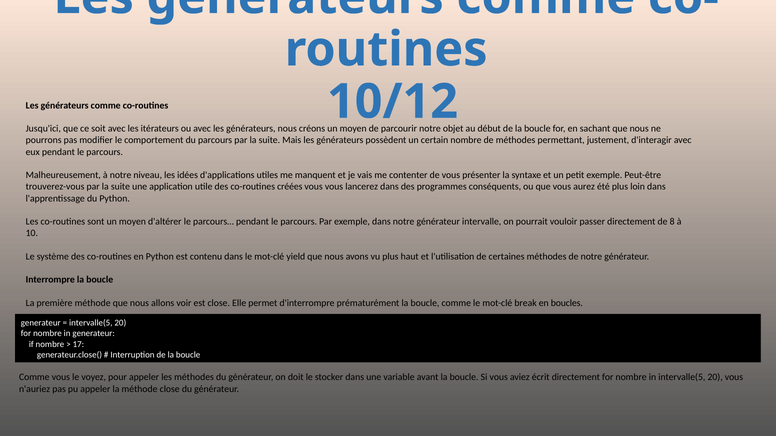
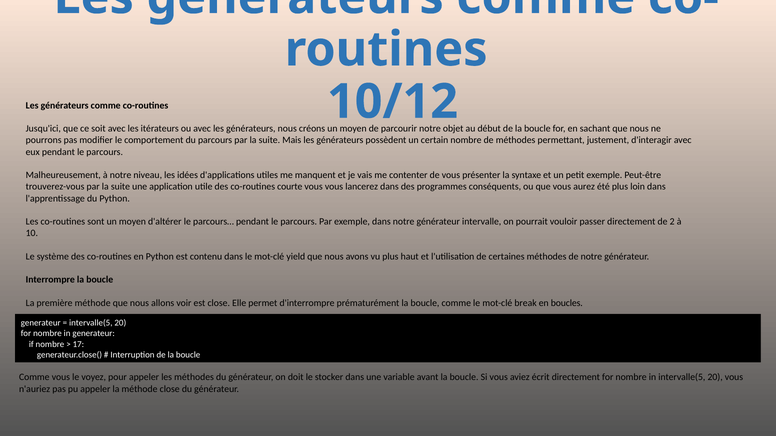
créées: créées -> courte
8: 8 -> 2
